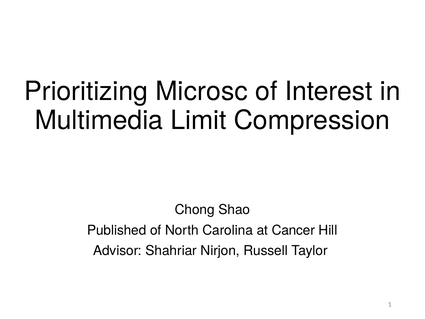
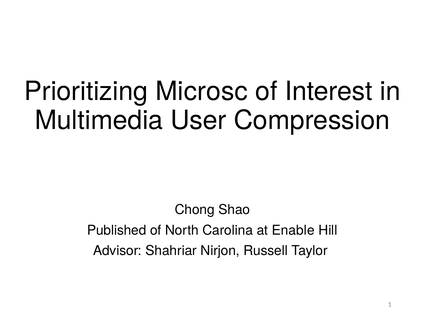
Limit: Limit -> User
Cancer: Cancer -> Enable
